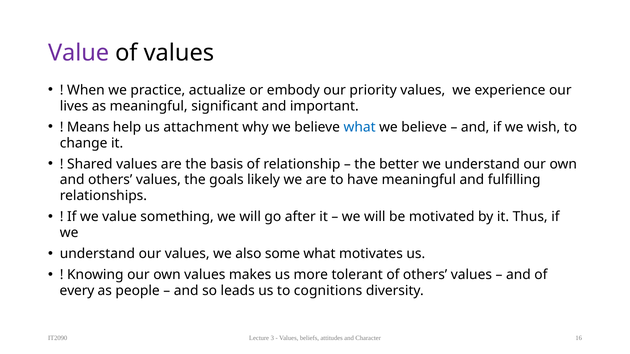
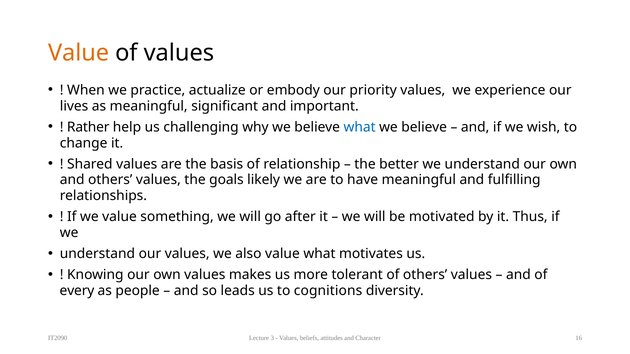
Value at (79, 53) colour: purple -> orange
Means: Means -> Rather
attachment: attachment -> challenging
also some: some -> value
